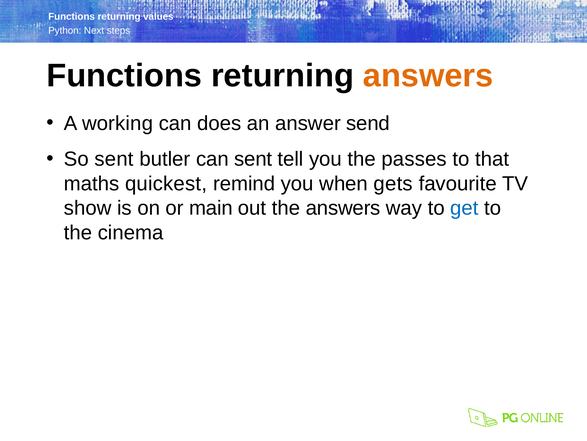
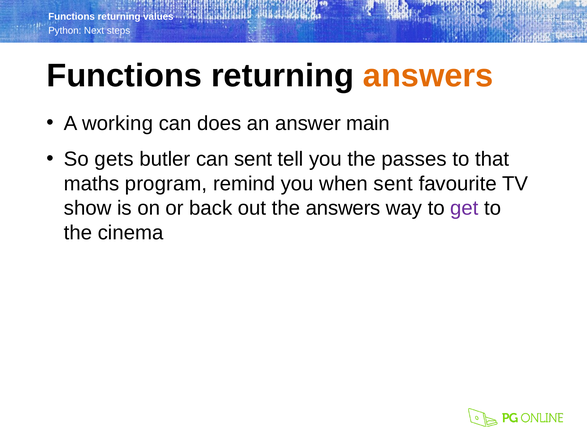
send: send -> main
So sent: sent -> gets
quickest: quickest -> program
when gets: gets -> sent
main: main -> back
get colour: blue -> purple
